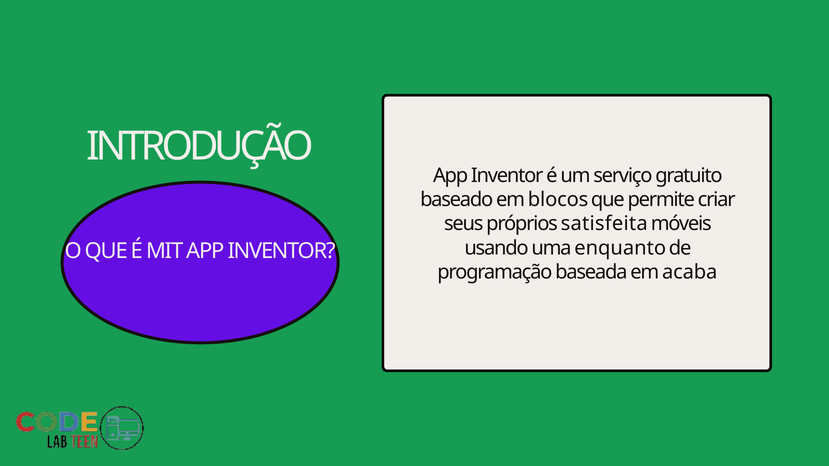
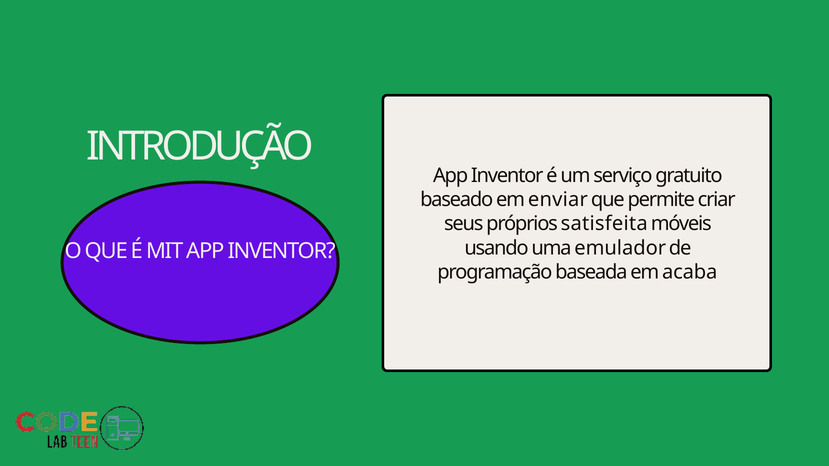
blocos: blocos -> enviar
enquanto: enquanto -> emulador
